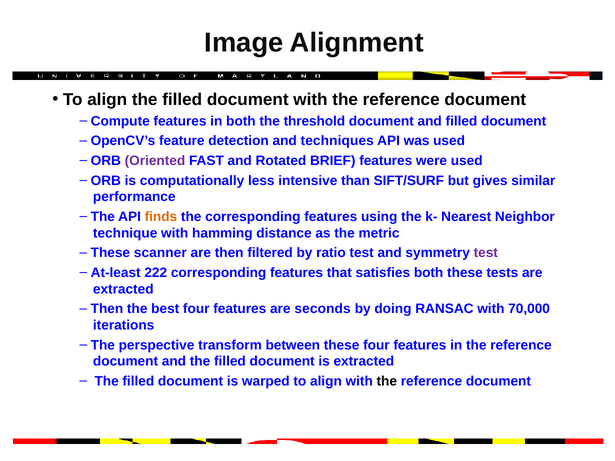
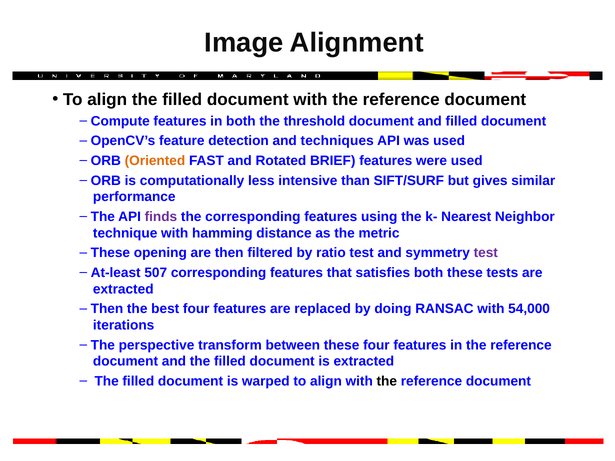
Oriented colour: purple -> orange
finds colour: orange -> purple
scanner: scanner -> opening
222: 222 -> 507
seconds: seconds -> replaced
70,000: 70,000 -> 54,000
